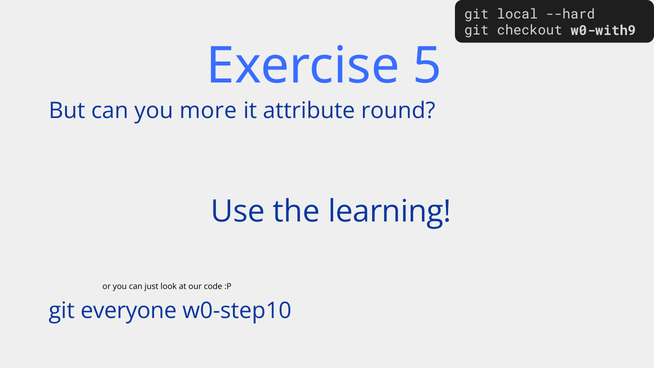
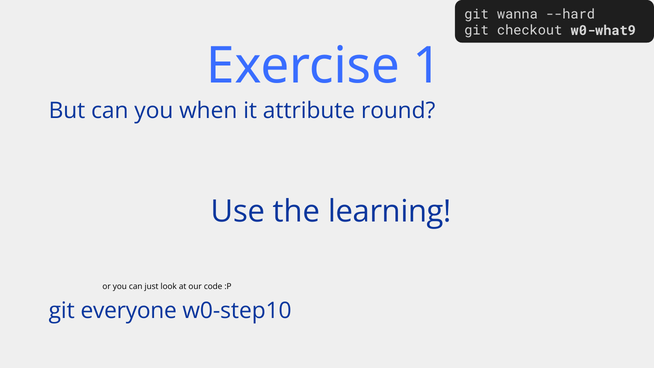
local: local -> wanna
w0-with9: w0-with9 -> w0-what9
5: 5 -> 1
more: more -> when
